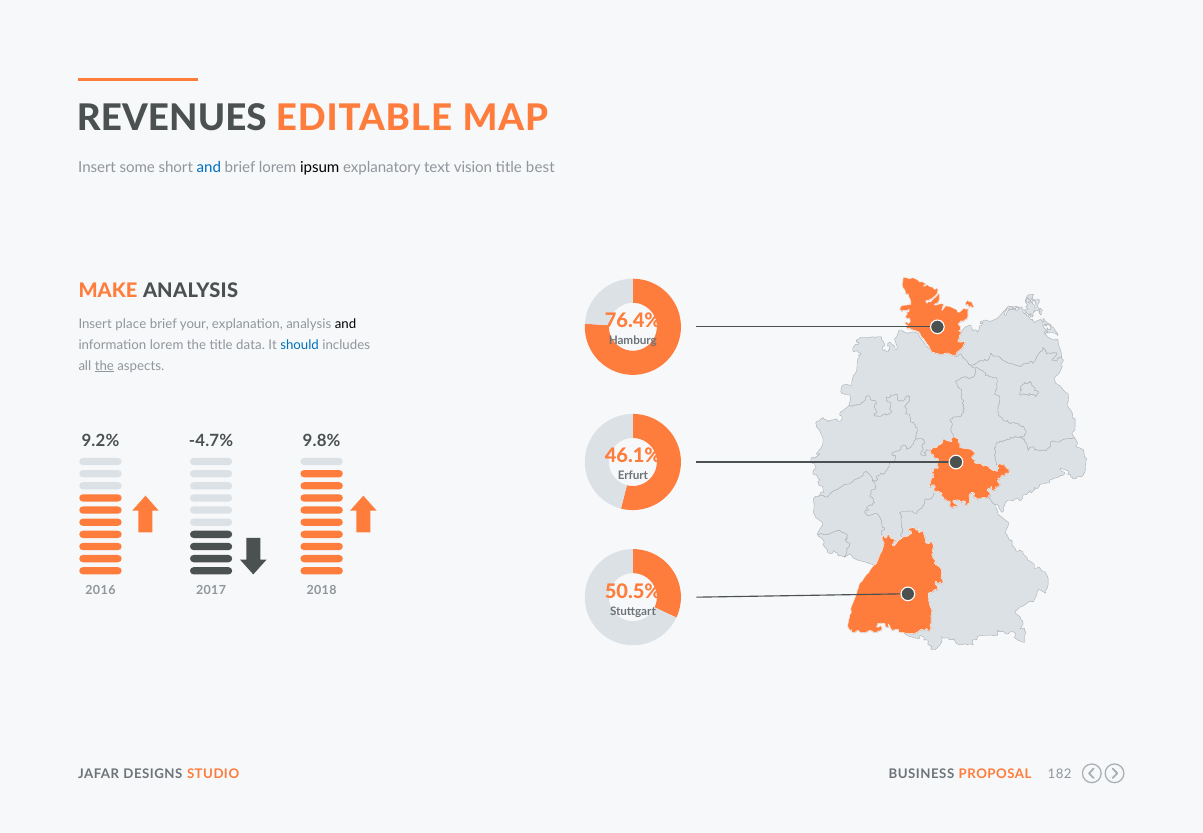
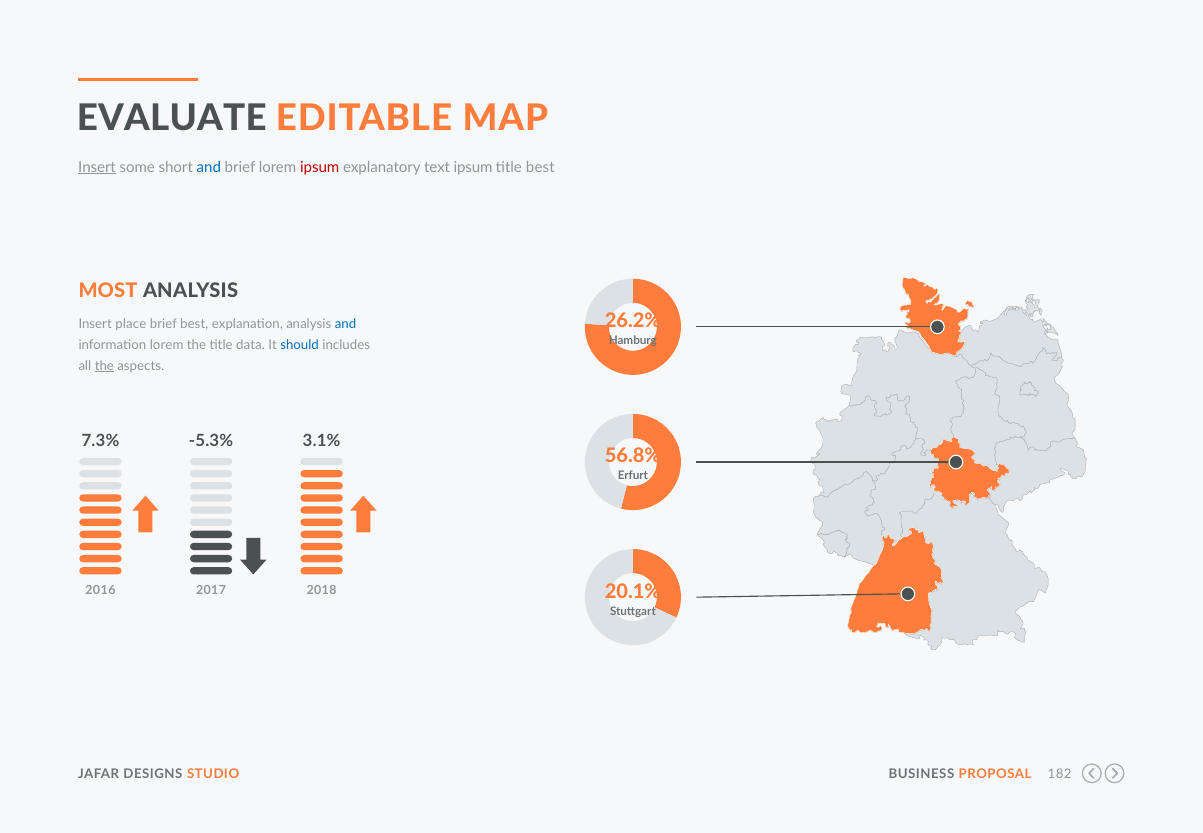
REVENUES: REVENUES -> EVALUATE
Insert at (97, 167) underline: none -> present
ipsum at (320, 167) colour: black -> red
text vision: vision -> ipsum
MAKE: MAKE -> MOST
76.4%: 76.4% -> 26.2%
brief your: your -> best
and at (346, 324) colour: black -> blue
9.2%: 9.2% -> 7.3%
-4.7%: -4.7% -> -5.3%
9.8%: 9.8% -> 3.1%
46.1%: 46.1% -> 56.8%
50.5%: 50.5% -> 20.1%
